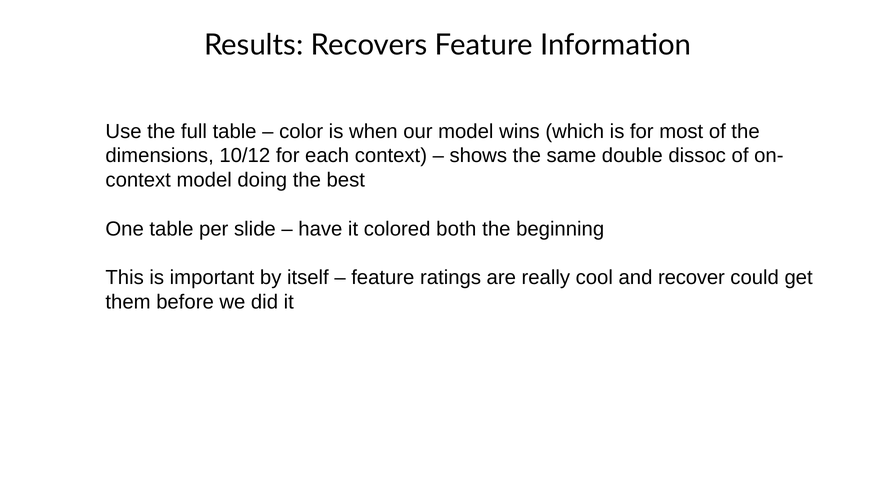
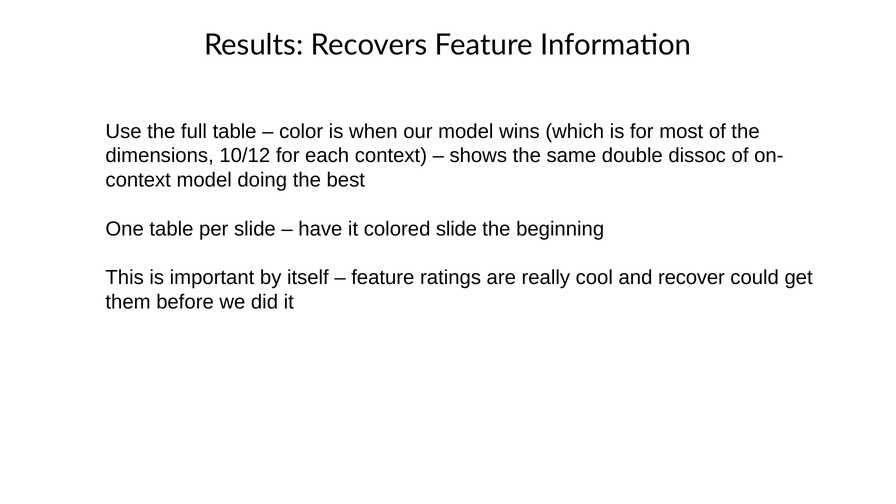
colored both: both -> slide
